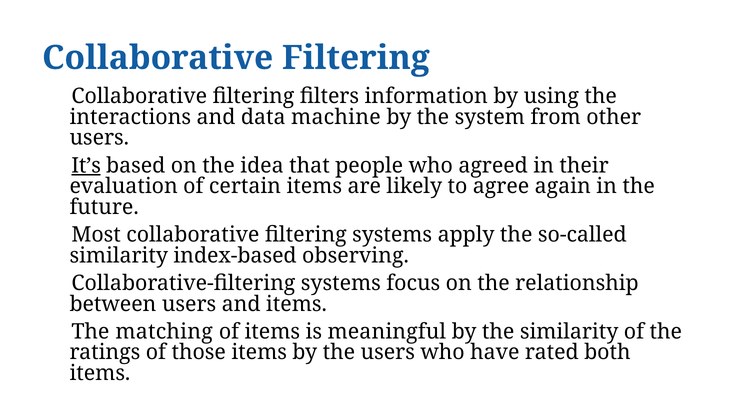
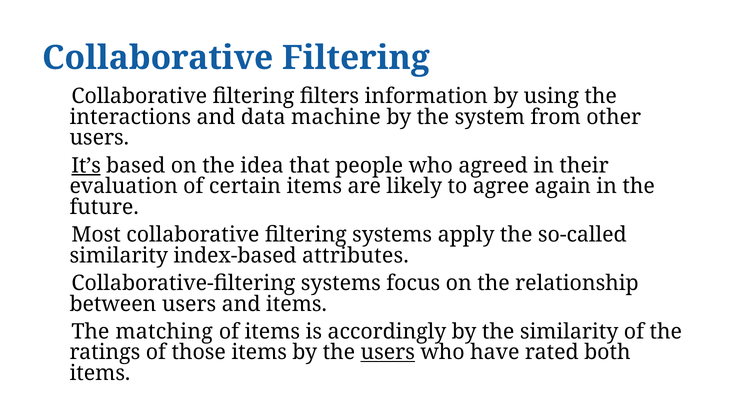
observing: observing -> attributes
meaningful: meaningful -> accordingly
users at (388, 352) underline: none -> present
